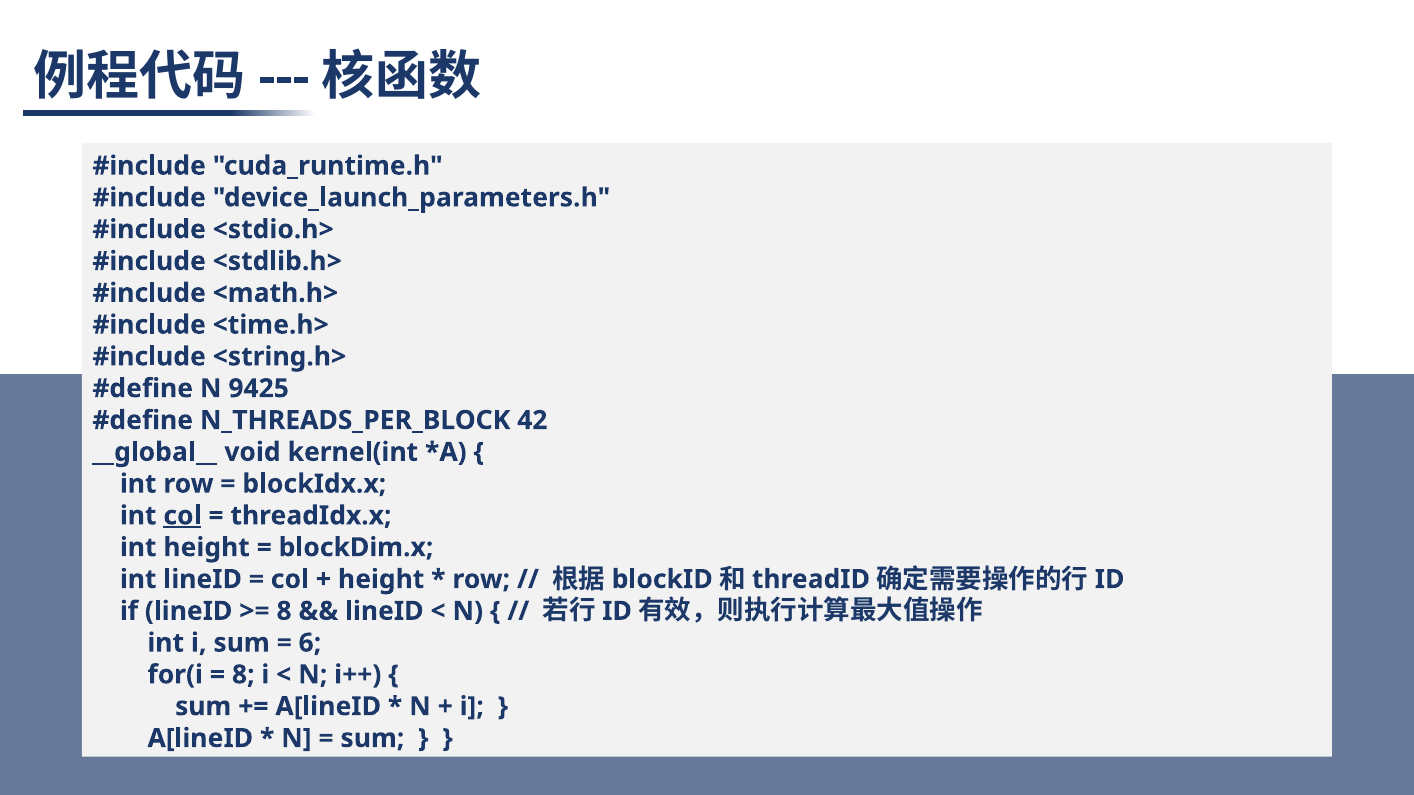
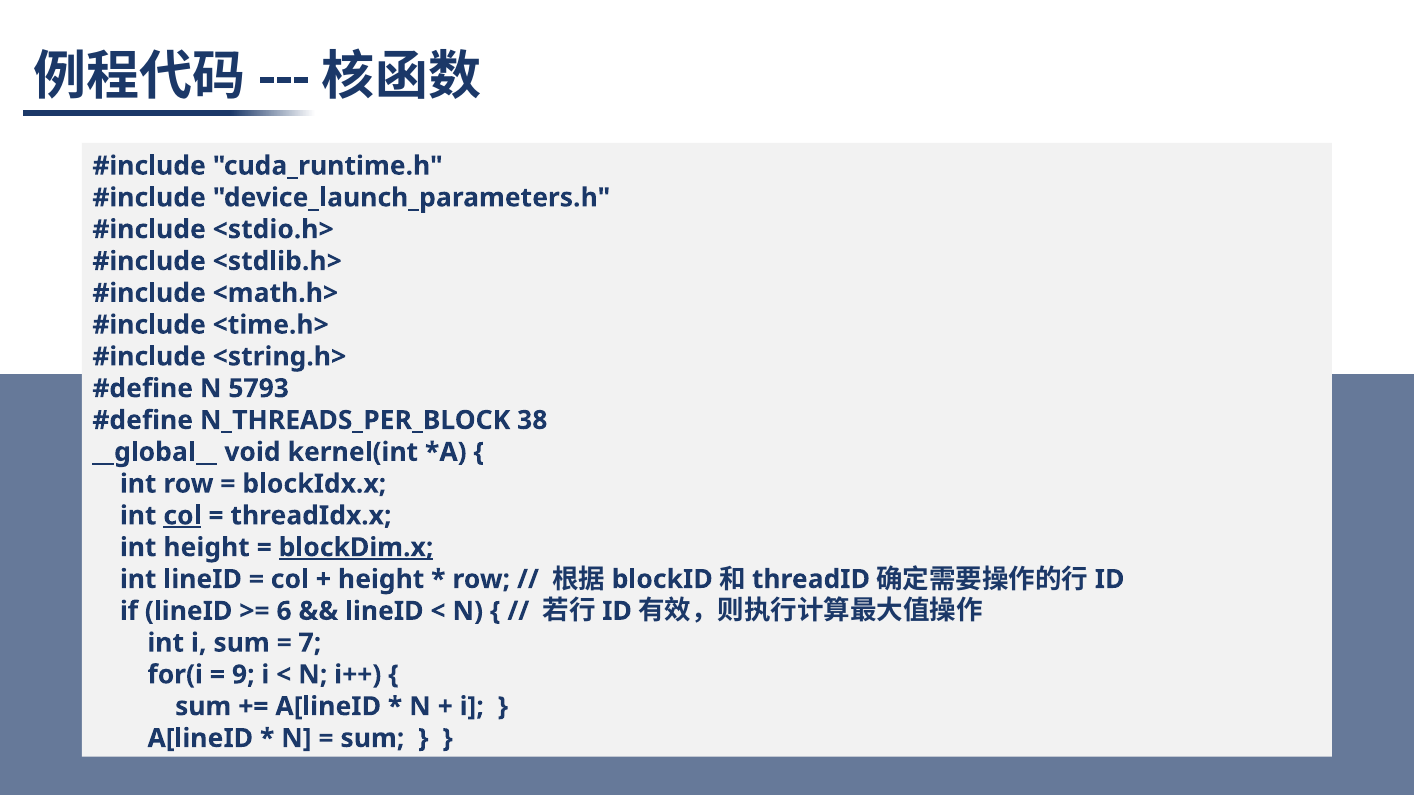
9425: 9425 -> 5793
42: 42 -> 38
blockDim.x underline: none -> present
8 at (284, 611): 8 -> 6
6: 6 -> 7
8 at (243, 675): 8 -> 9
